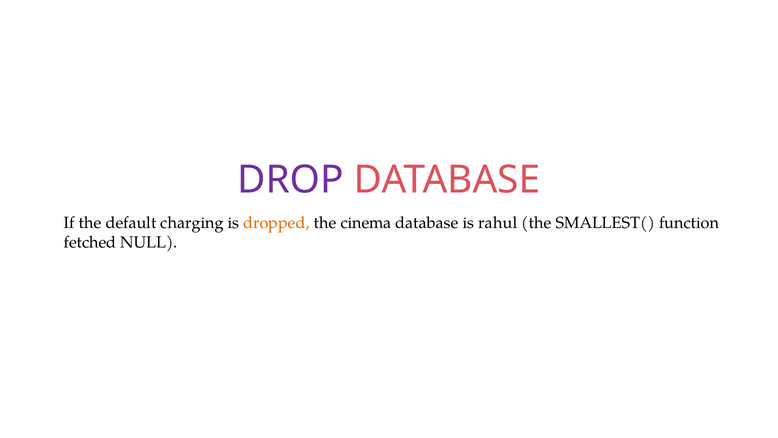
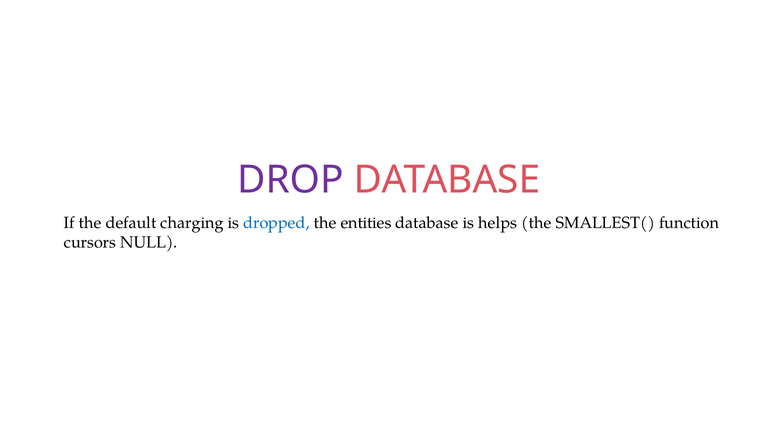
dropped colour: orange -> blue
cinema: cinema -> entities
rahul: rahul -> helps
fetched: fetched -> cursors
